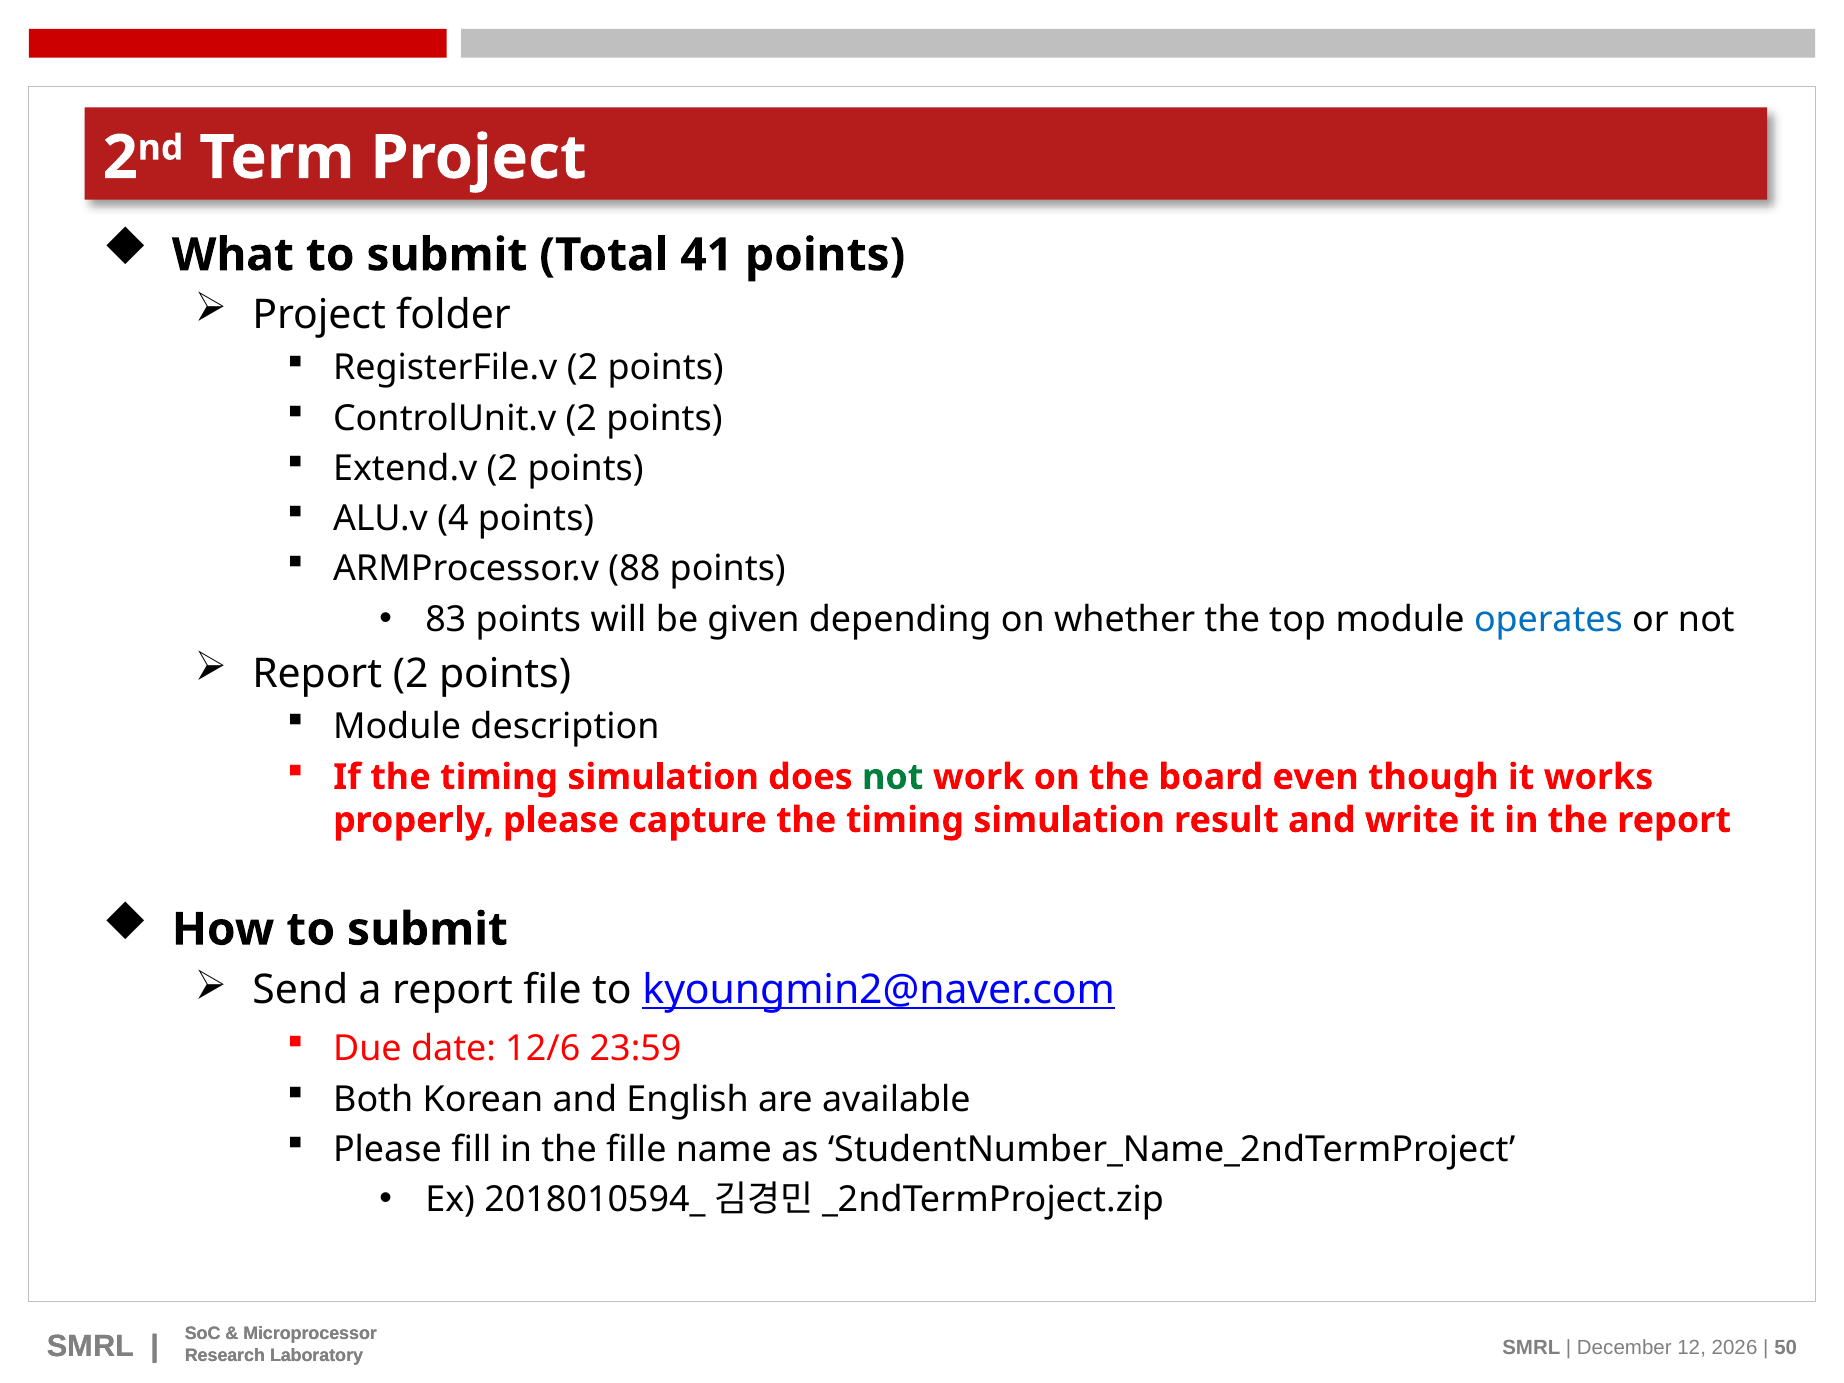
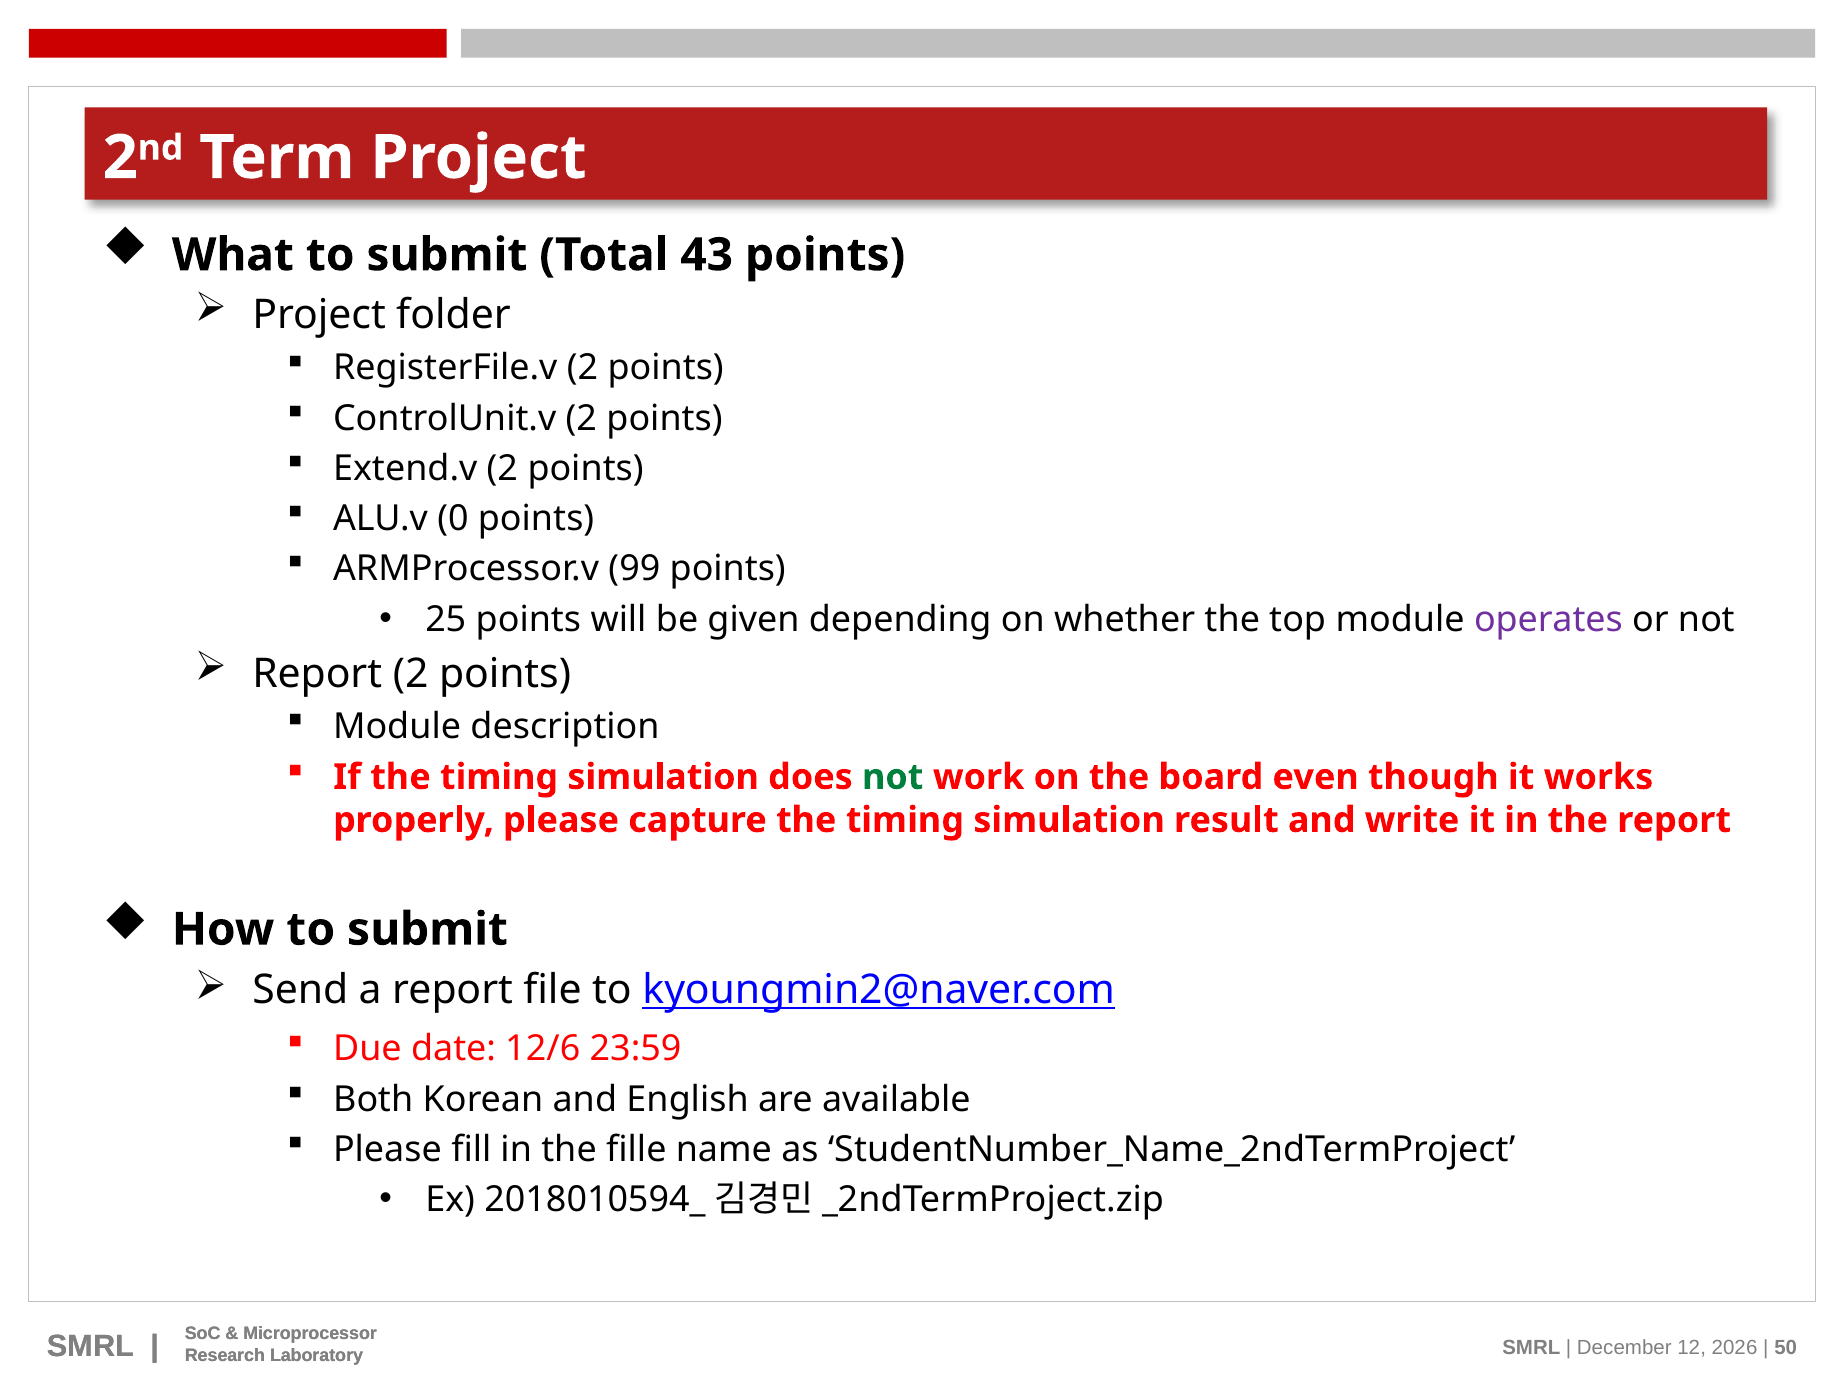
41: 41 -> 43
4: 4 -> 0
88: 88 -> 99
83: 83 -> 25
operates colour: blue -> purple
